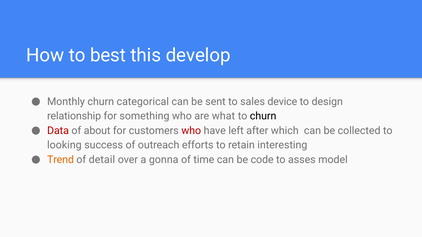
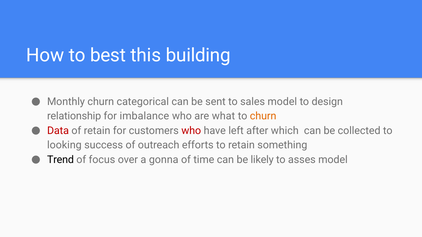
develop: develop -> building
sales device: device -> model
something: something -> imbalance
churn at (263, 116) colour: black -> orange
of about: about -> retain
interesting: interesting -> something
Trend colour: orange -> black
detail: detail -> focus
code: code -> likely
